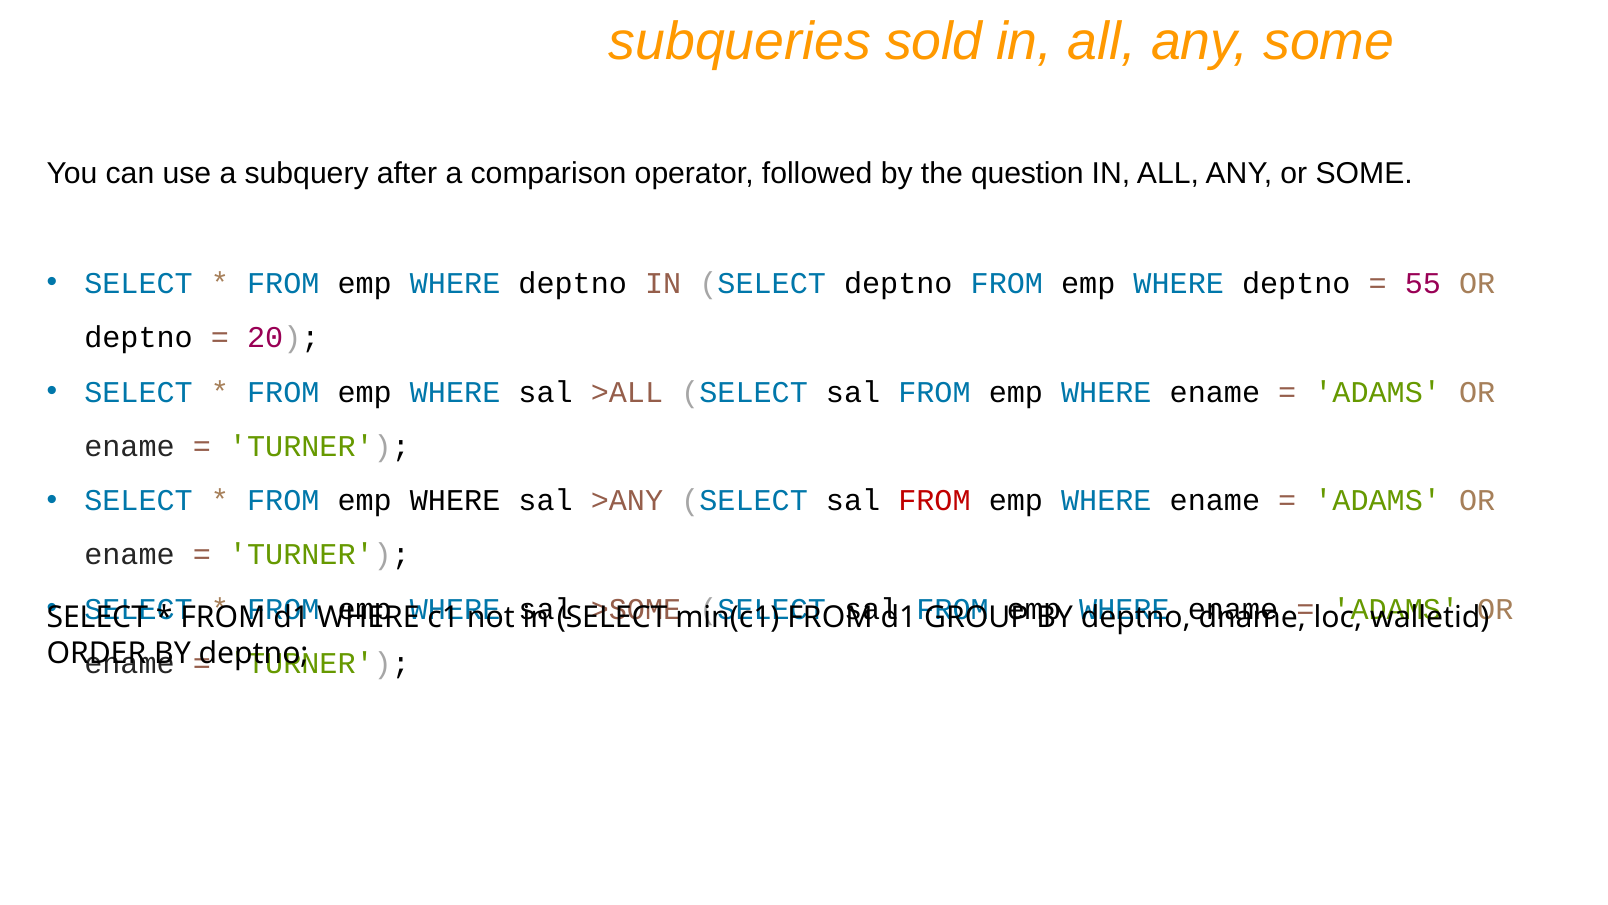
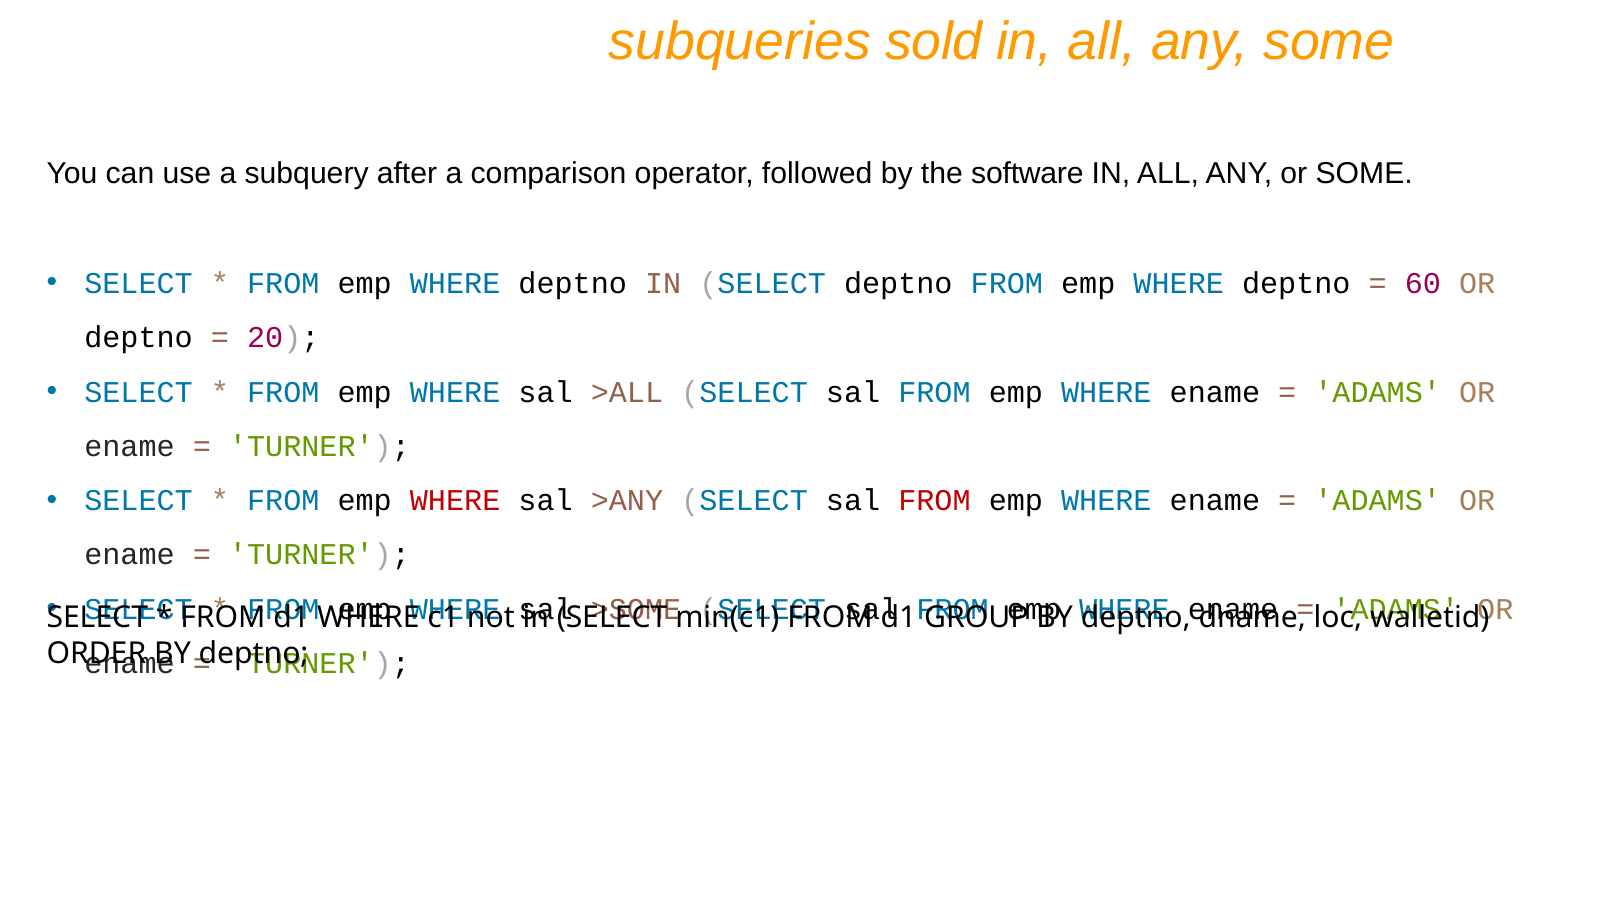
question: question -> software
55: 55 -> 60
WHERE at (455, 500) colour: black -> red
